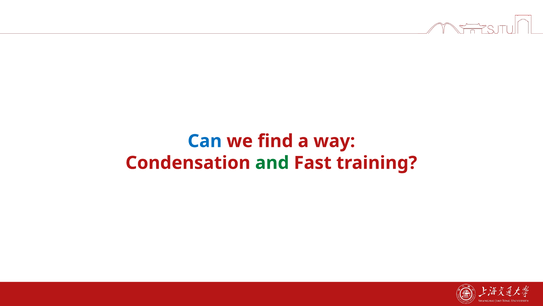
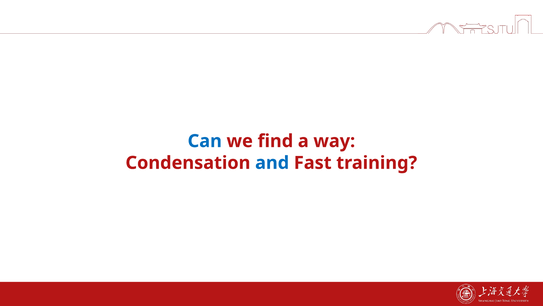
and colour: green -> blue
